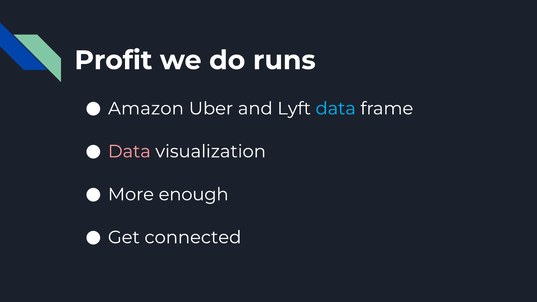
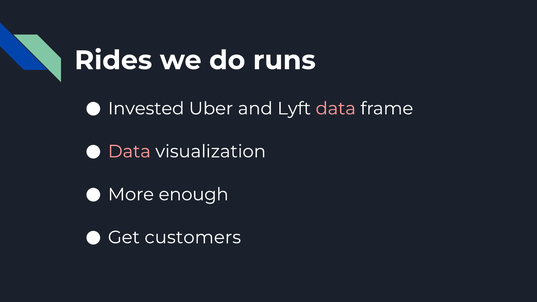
Profit: Profit -> Rides
Amazon: Amazon -> Invested
data at (336, 109) colour: light blue -> pink
connected: connected -> customers
